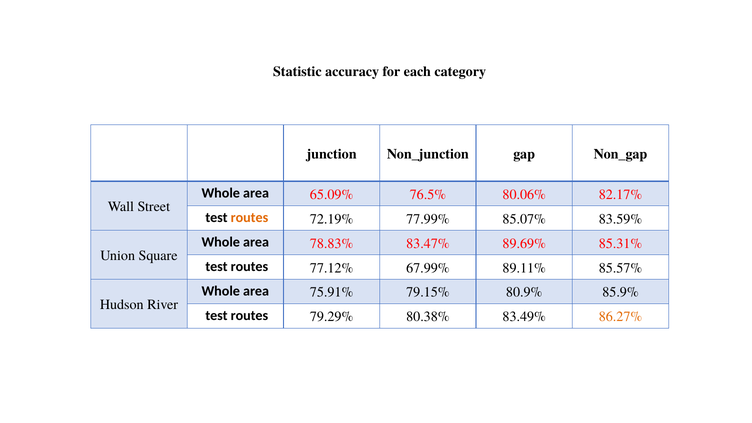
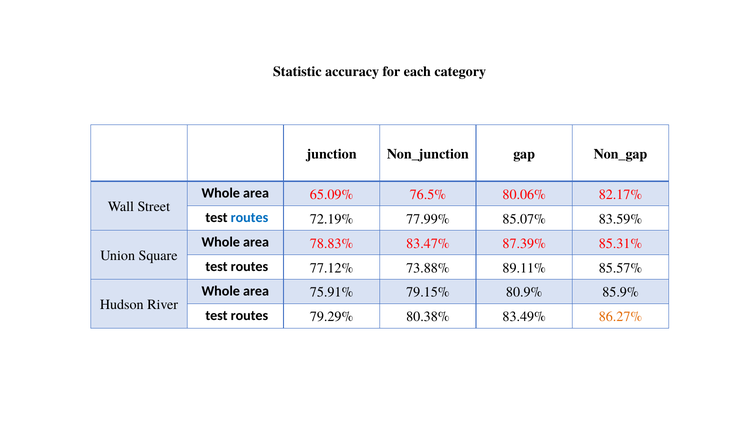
routes at (249, 218) colour: orange -> blue
89.69%: 89.69% -> 87.39%
67.99%: 67.99% -> 73.88%
